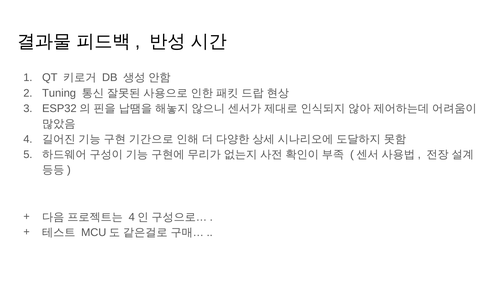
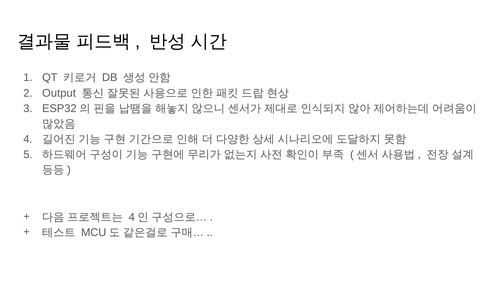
Tuning: Tuning -> Output
